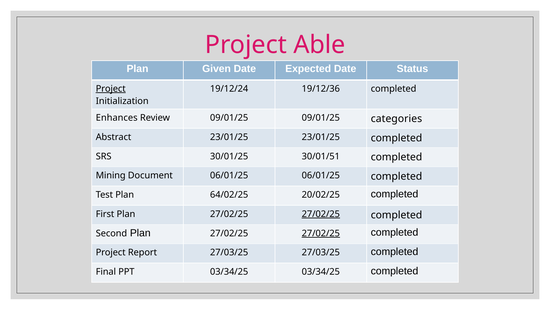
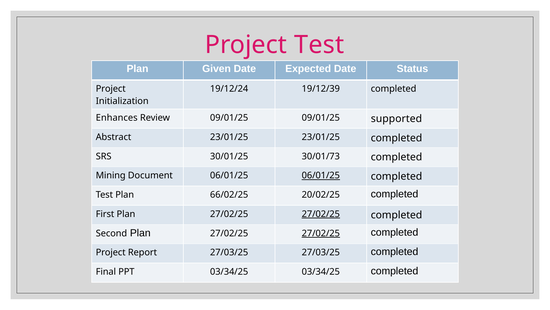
Project Able: Able -> Test
Project at (111, 89) underline: present -> none
19/12/36: 19/12/36 -> 19/12/39
categories: categories -> supported
30/01/51: 30/01/51 -> 30/01/73
06/01/25 at (321, 175) underline: none -> present
64/02/25: 64/02/25 -> 66/02/25
